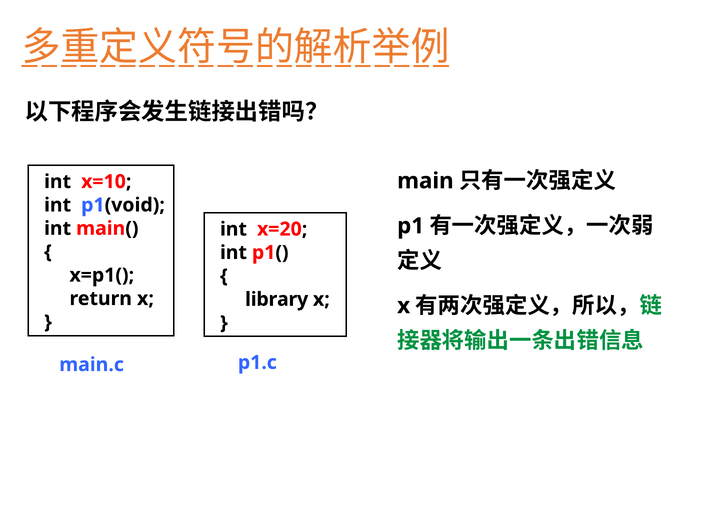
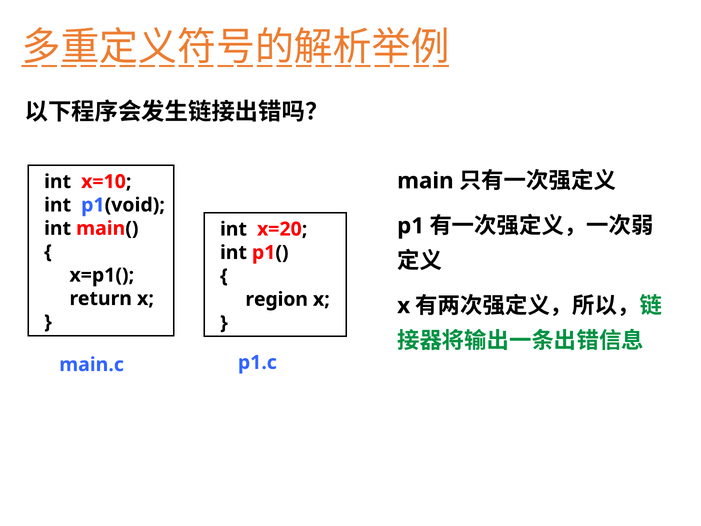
library: library -> region
